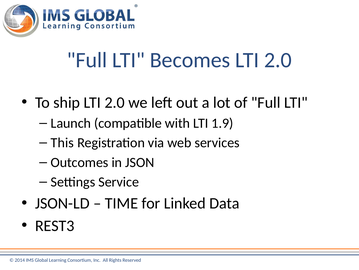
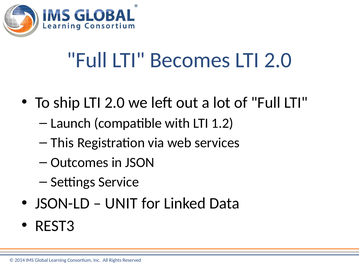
1.9: 1.9 -> 1.2
TIME: TIME -> UNIT
